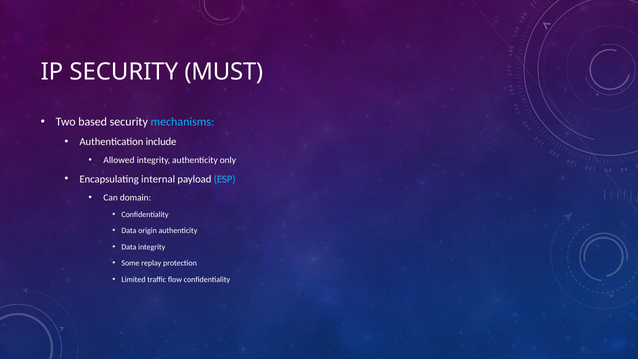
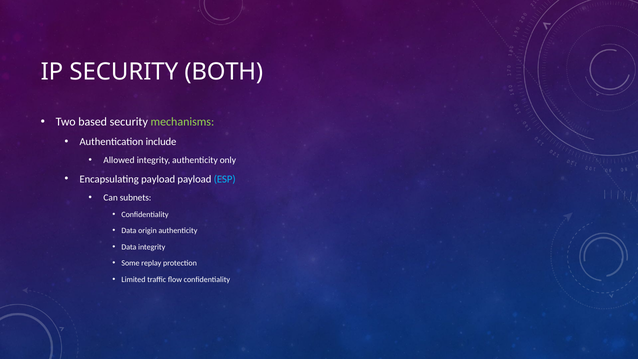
MUST: MUST -> BOTH
mechanisms colour: light blue -> light green
Encapsulating internal: internal -> payload
domain: domain -> subnets
